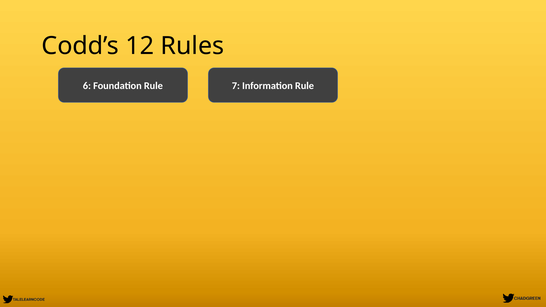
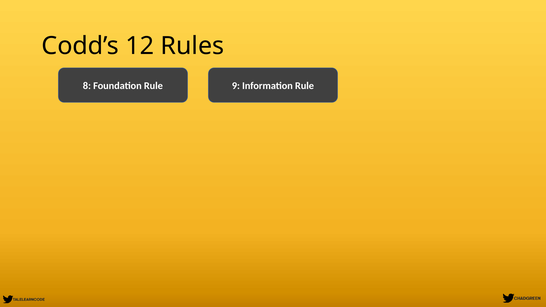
6: 6 -> 8
7: 7 -> 9
